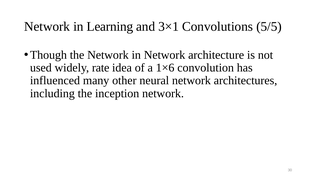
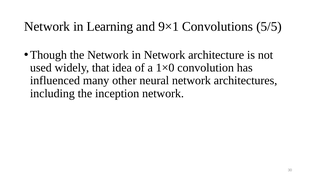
3×1: 3×1 -> 9×1
rate: rate -> that
1×6: 1×6 -> 1×0
